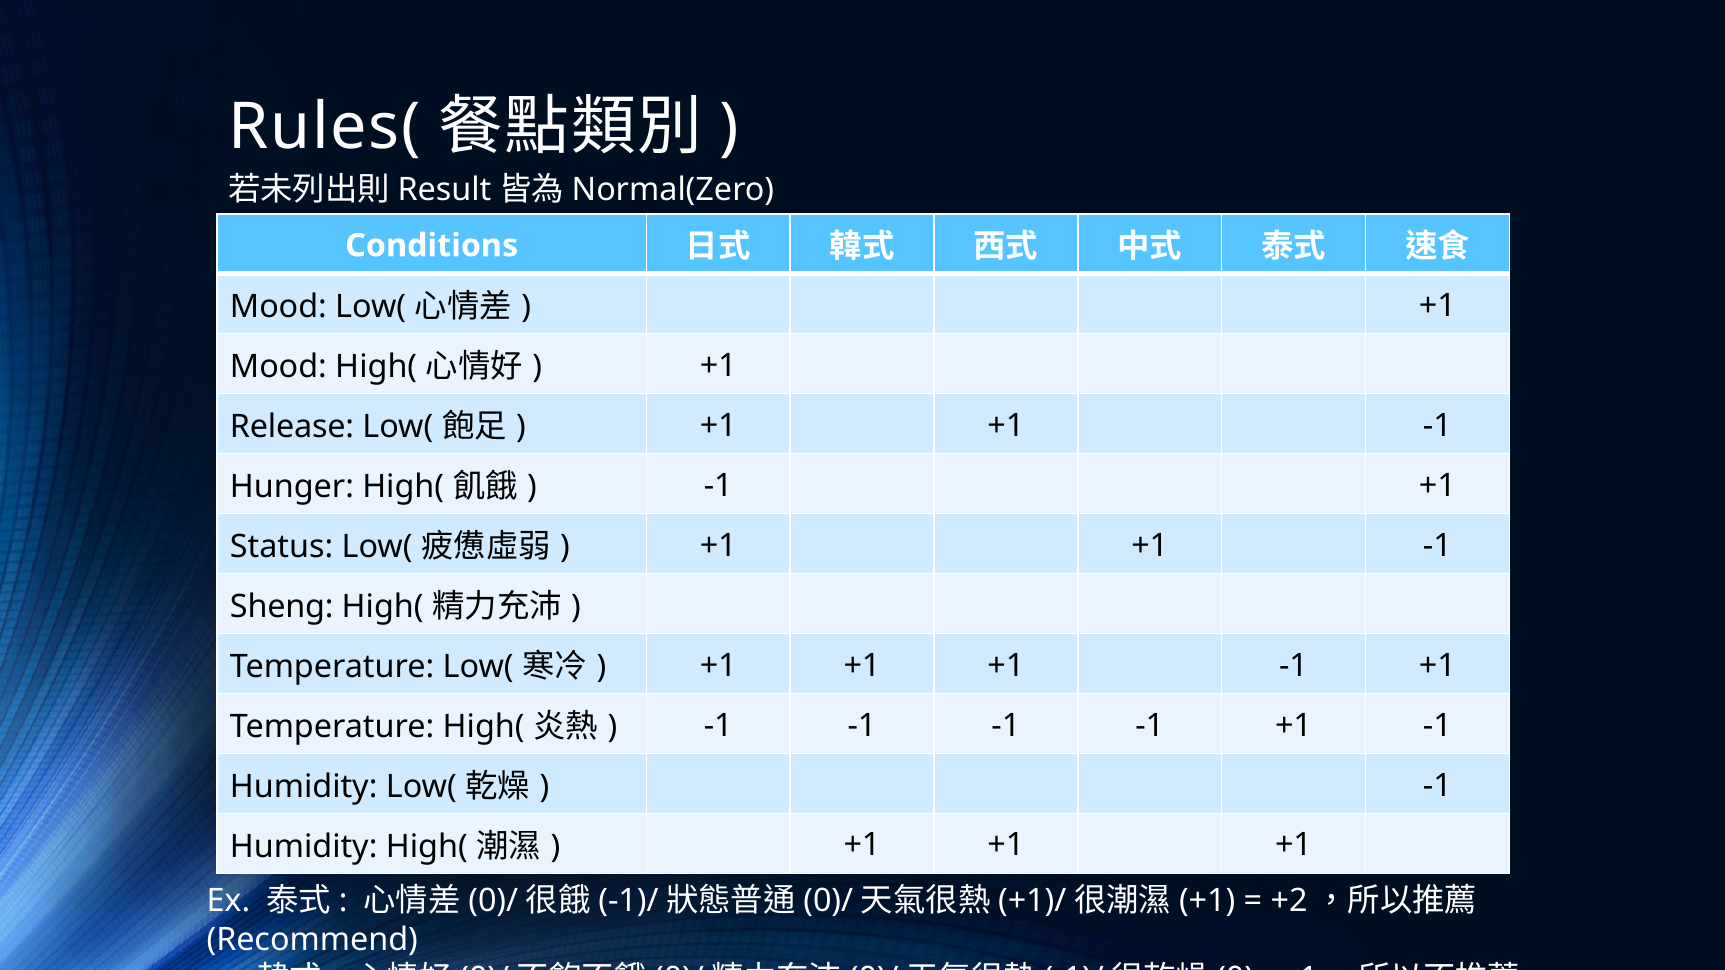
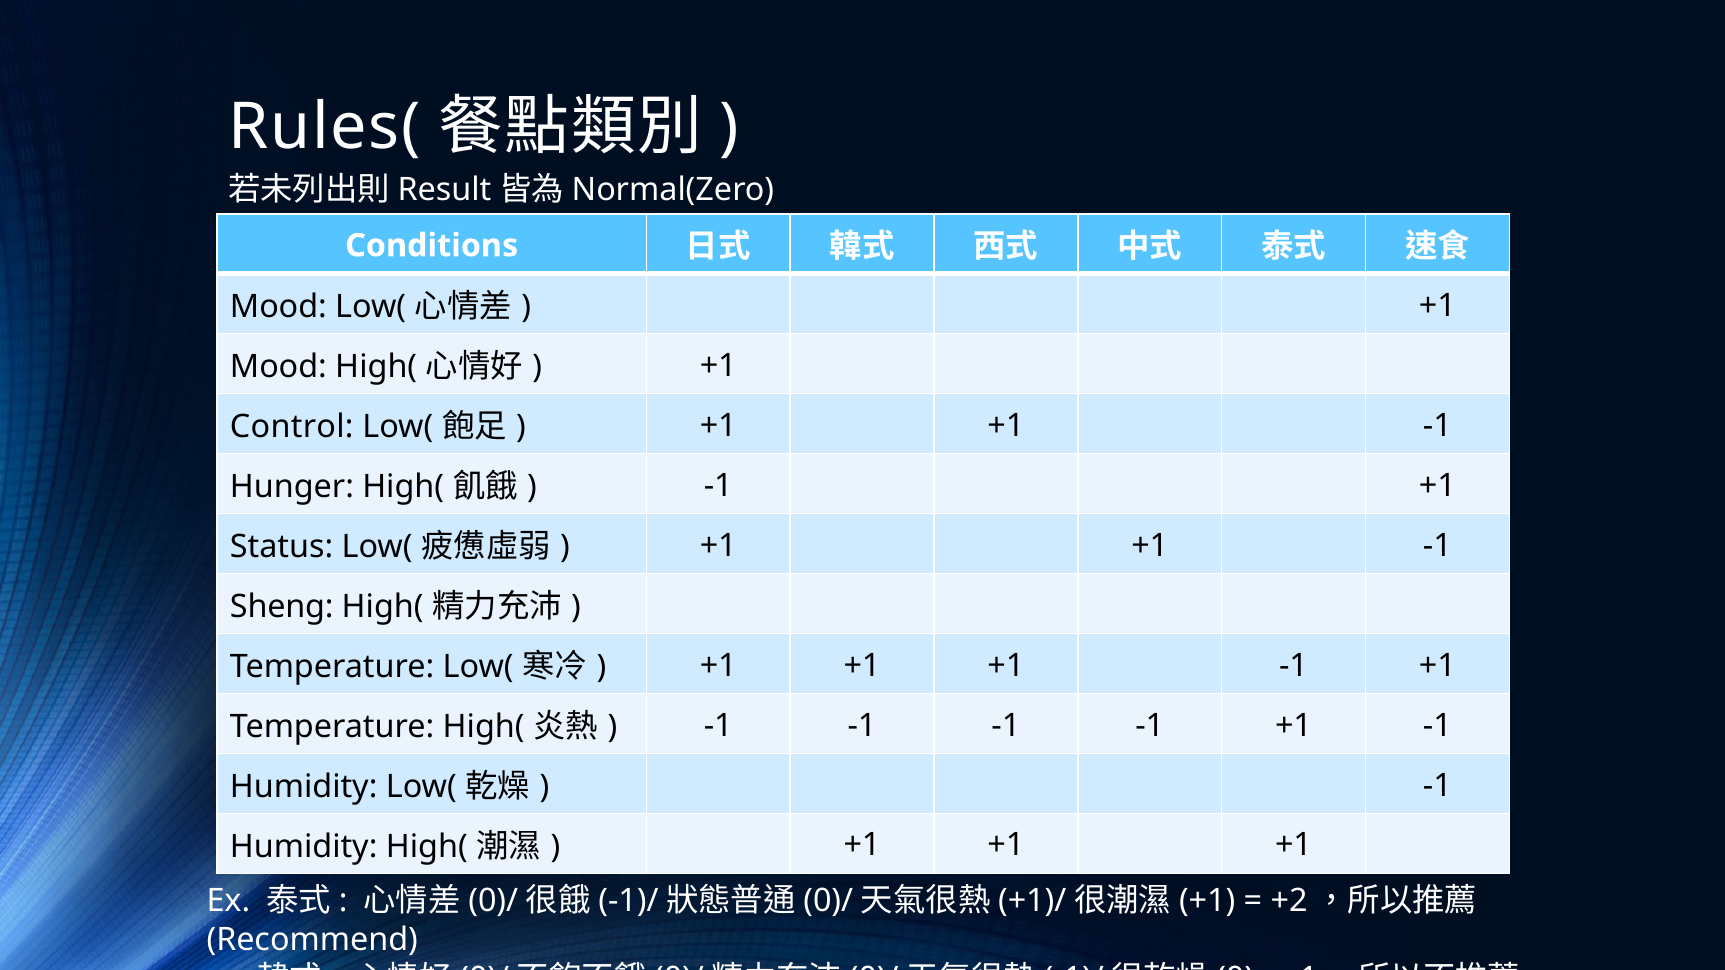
Release: Release -> Control
